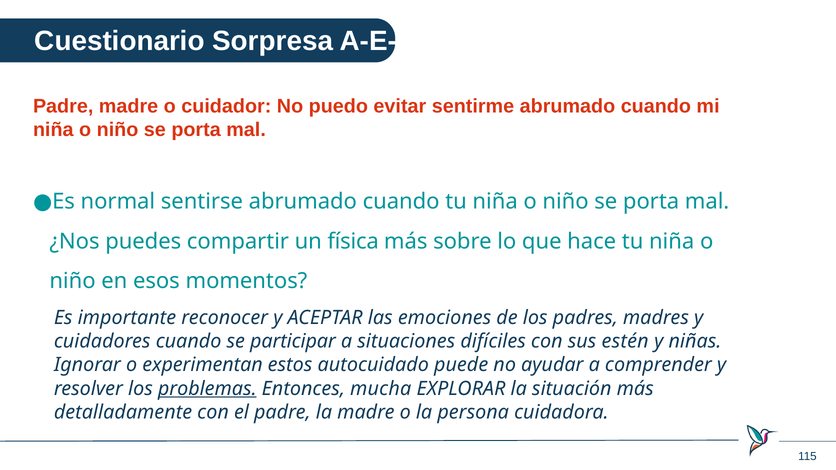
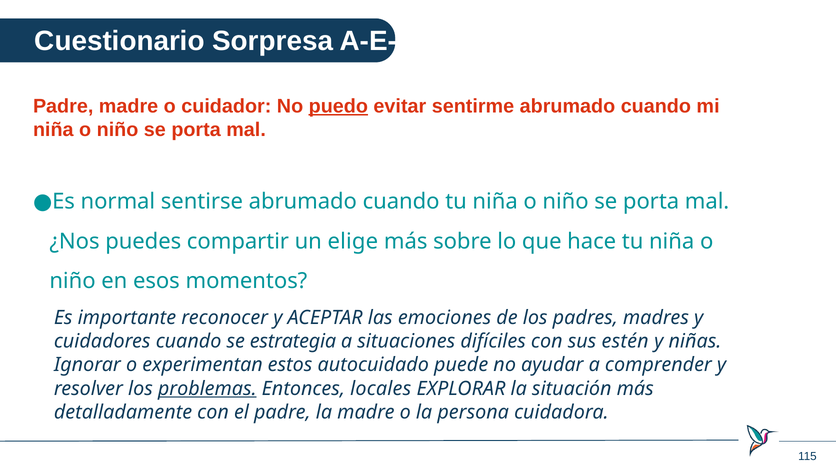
puedo underline: none -> present
física: física -> elige
participar: participar -> estrategia
mucha: mucha -> locales
